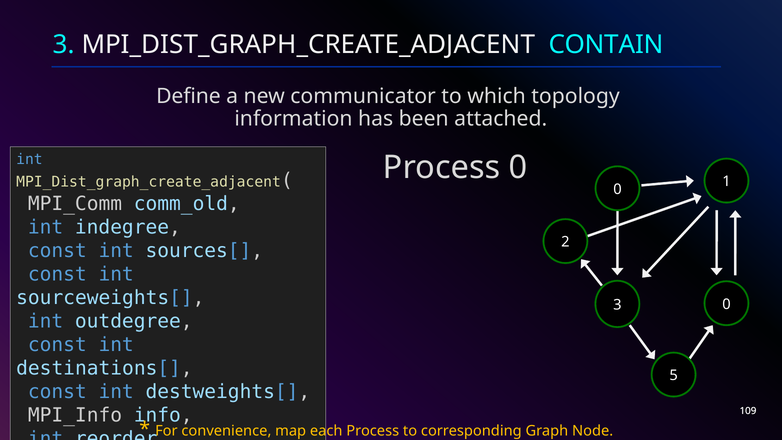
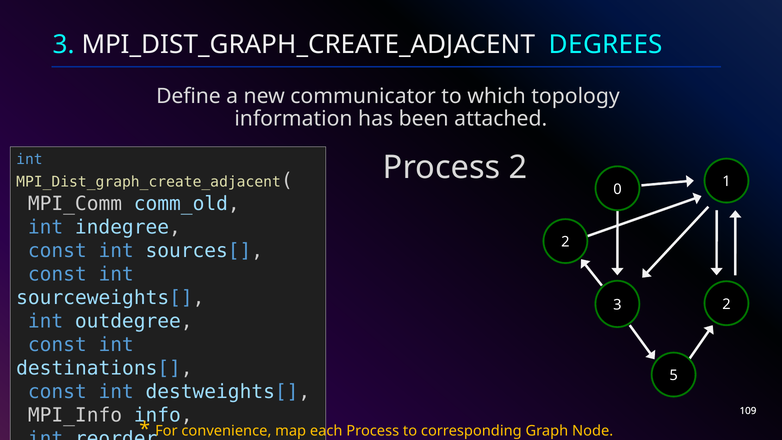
CONTAIN: CONTAIN -> DEGREES
Process 0: 0 -> 2
3 0: 0 -> 2
